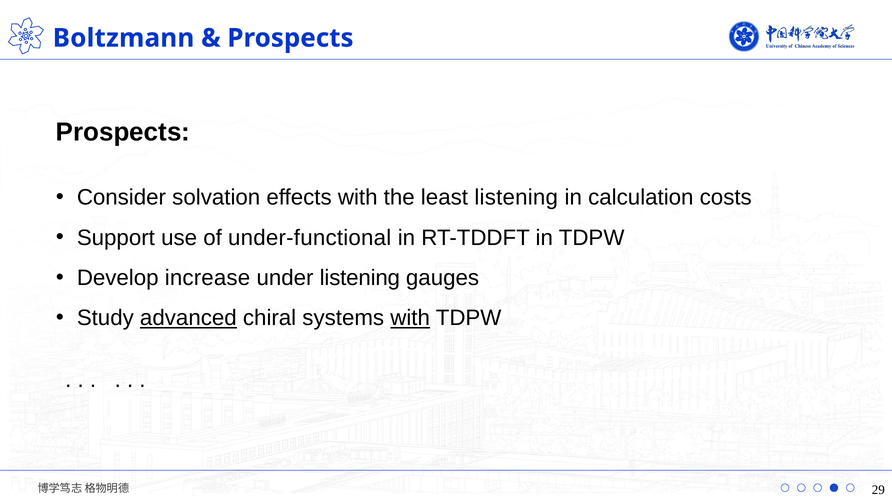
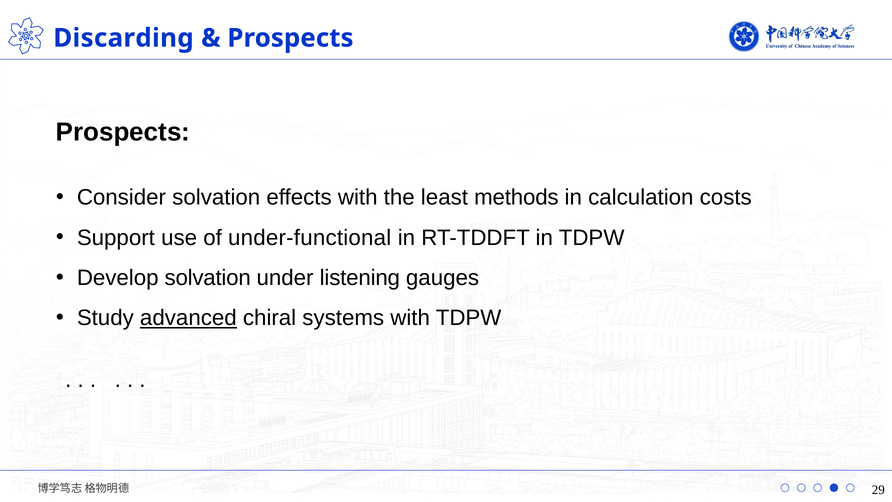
Boltzmann: Boltzmann -> Discarding
least listening: listening -> methods
Develop increase: increase -> solvation
with at (410, 318) underline: present -> none
